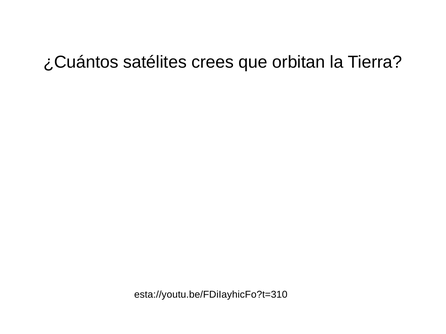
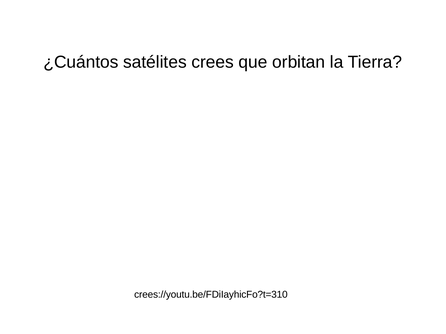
esta://youtu.be/FDiIayhicFo?t=310: esta://youtu.be/FDiIayhicFo?t=310 -> crees://youtu.be/FDiIayhicFo?t=310
